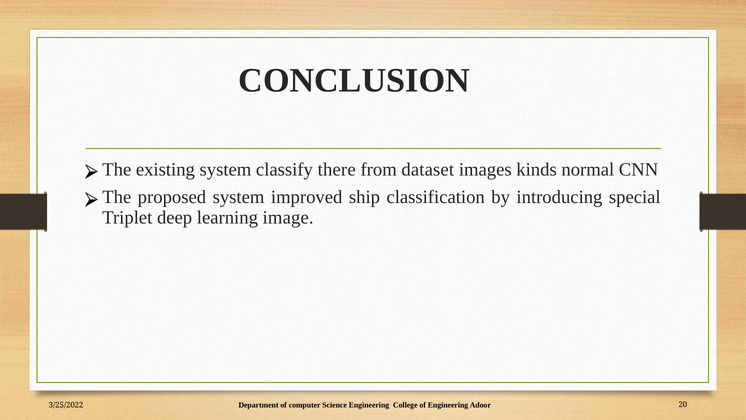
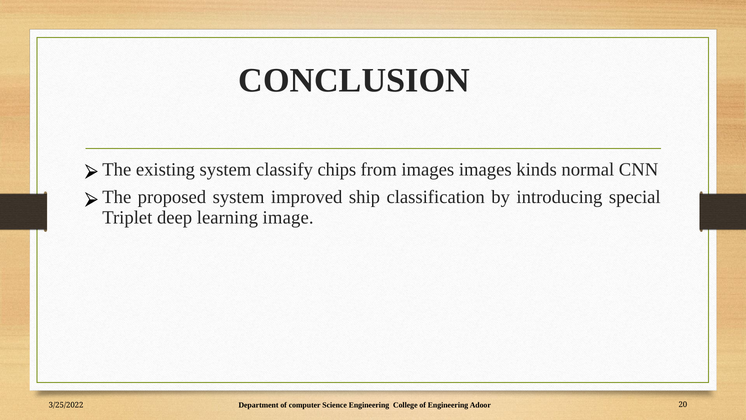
there: there -> chips
from dataset: dataset -> images
